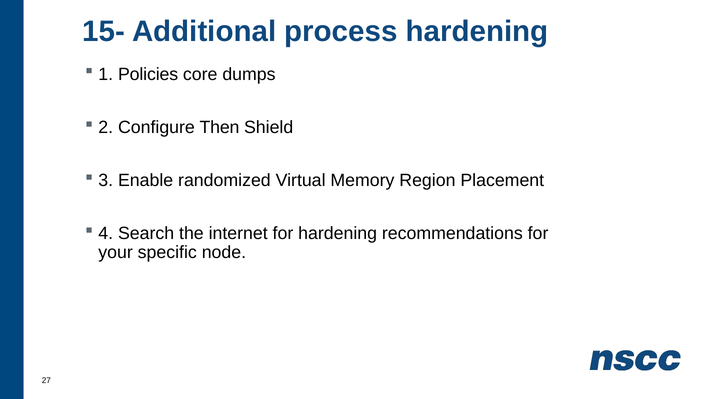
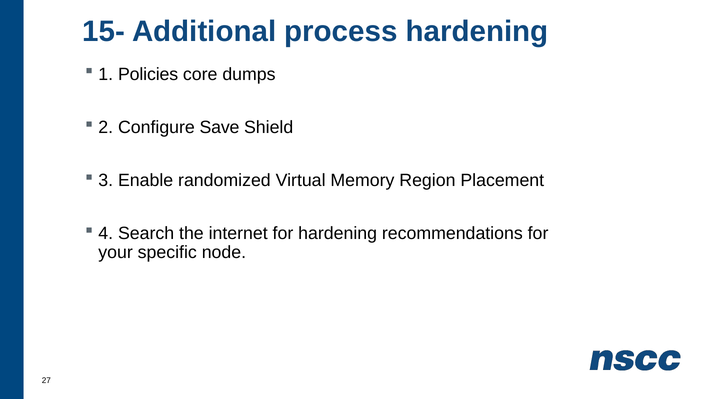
Then: Then -> Save
